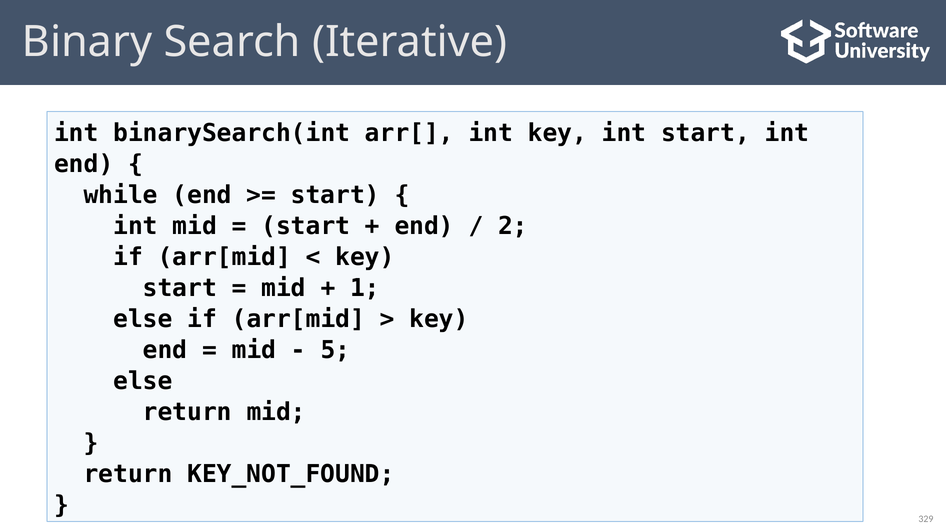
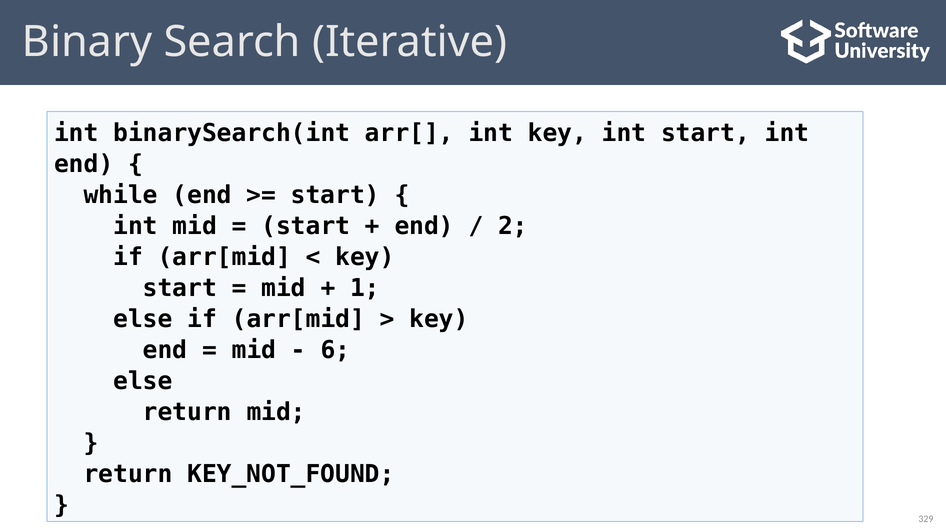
5: 5 -> 6
